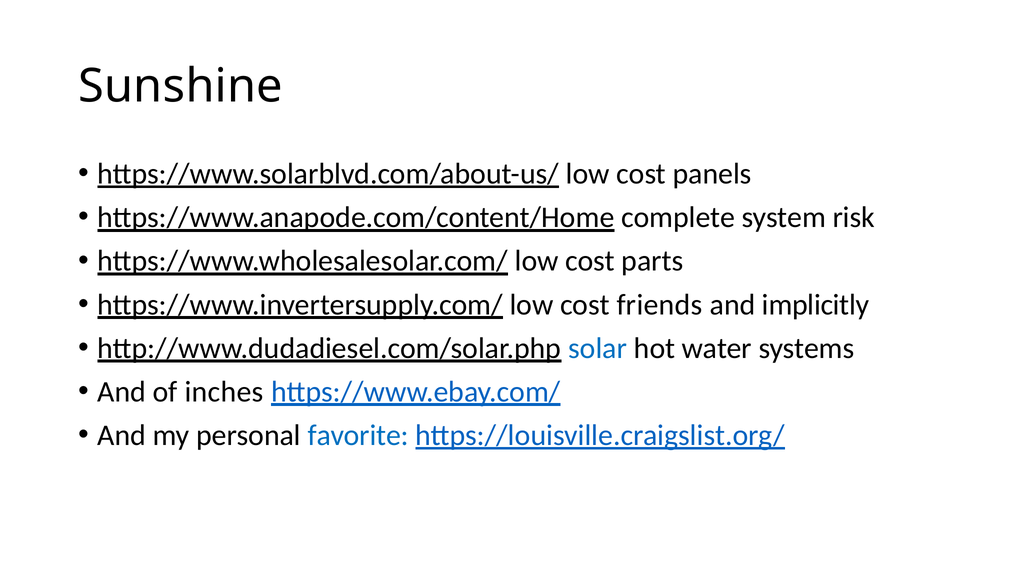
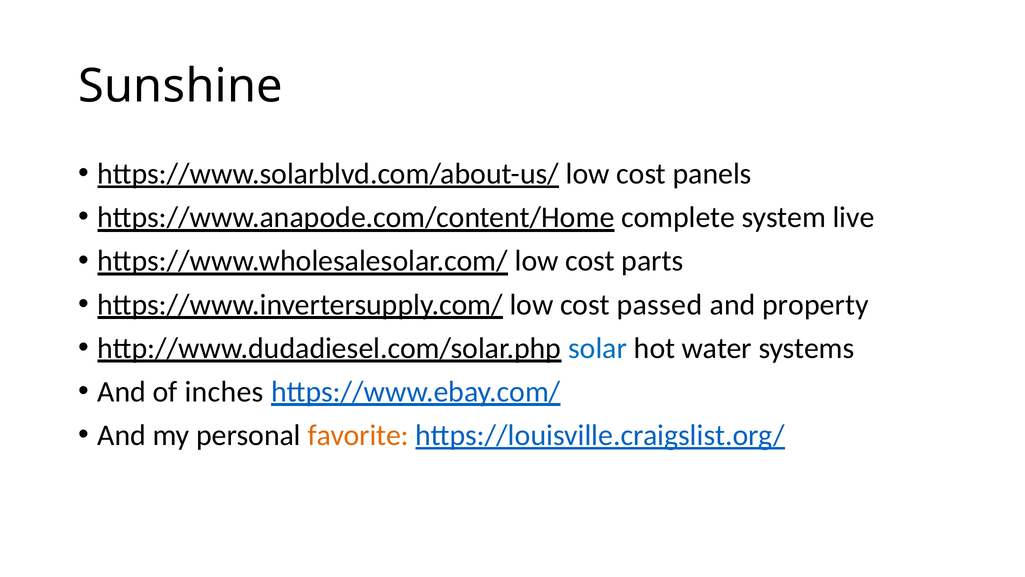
risk: risk -> live
friends: friends -> passed
implicitly: implicitly -> property
favorite colour: blue -> orange
